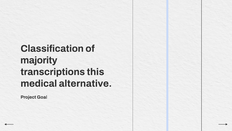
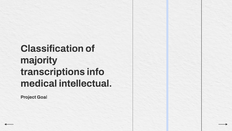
this: this -> info
alternative: alternative -> intellectual
